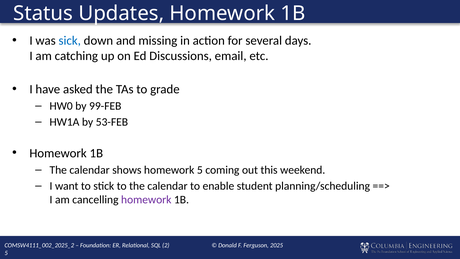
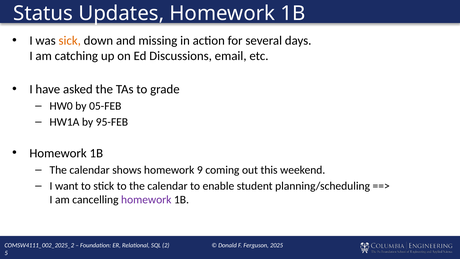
sick colour: blue -> orange
99-FEB: 99-FEB -> 05-FEB
53-FEB: 53-FEB -> 95-FEB
homework 5: 5 -> 9
